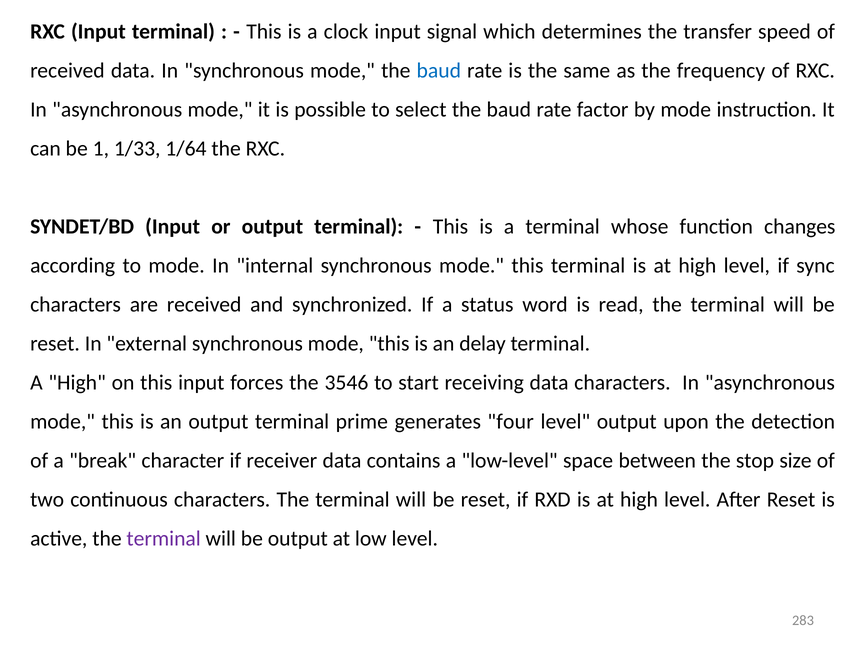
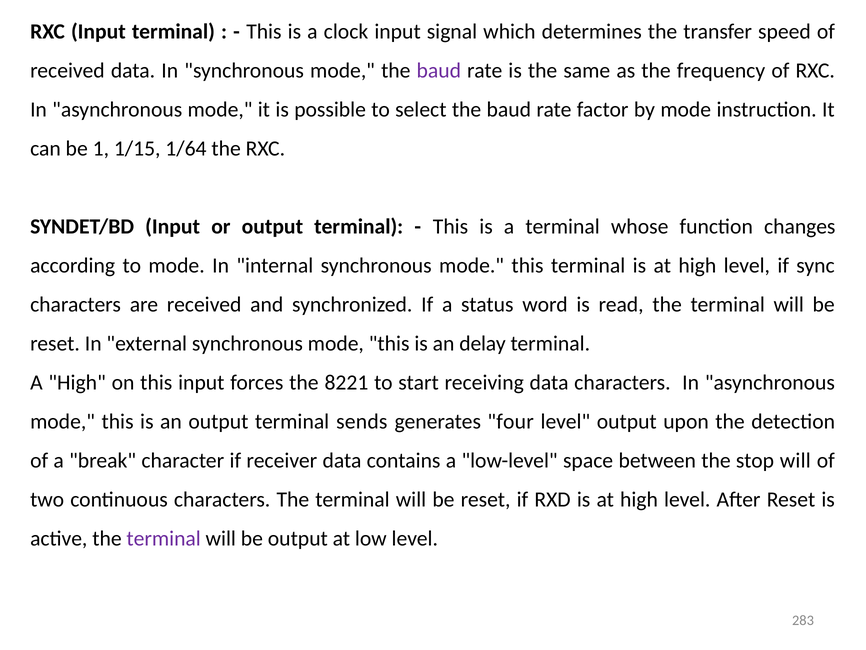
baud at (439, 71) colour: blue -> purple
1/33: 1/33 -> 1/15
3546: 3546 -> 8221
prime: prime -> sends
stop size: size -> will
